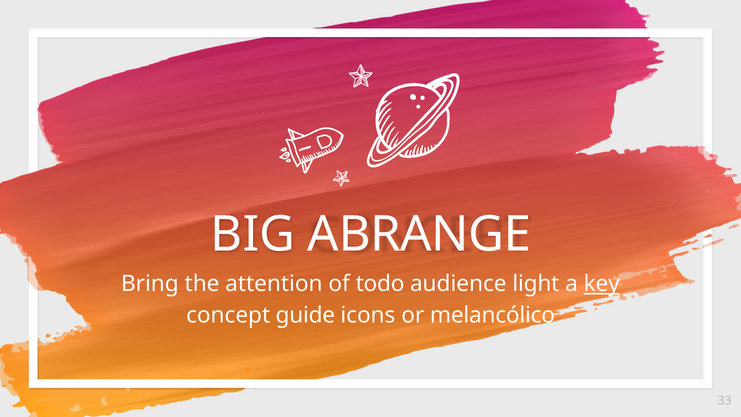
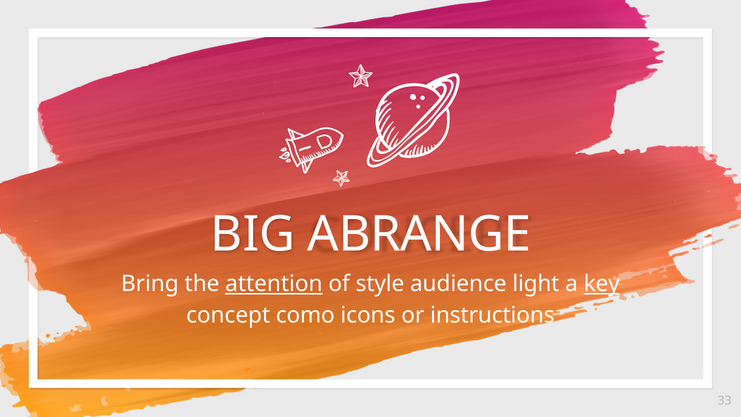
attention underline: none -> present
todo: todo -> style
guide: guide -> como
melancólico: melancólico -> instructions
